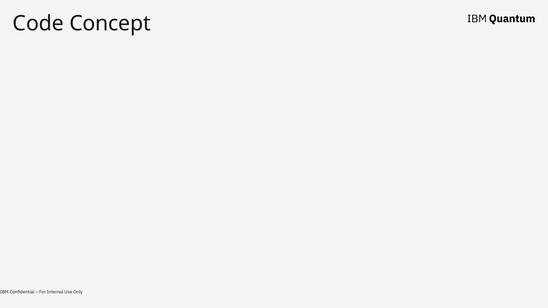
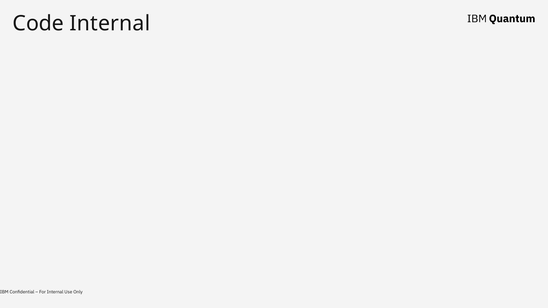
Code Concept: Concept -> Internal
